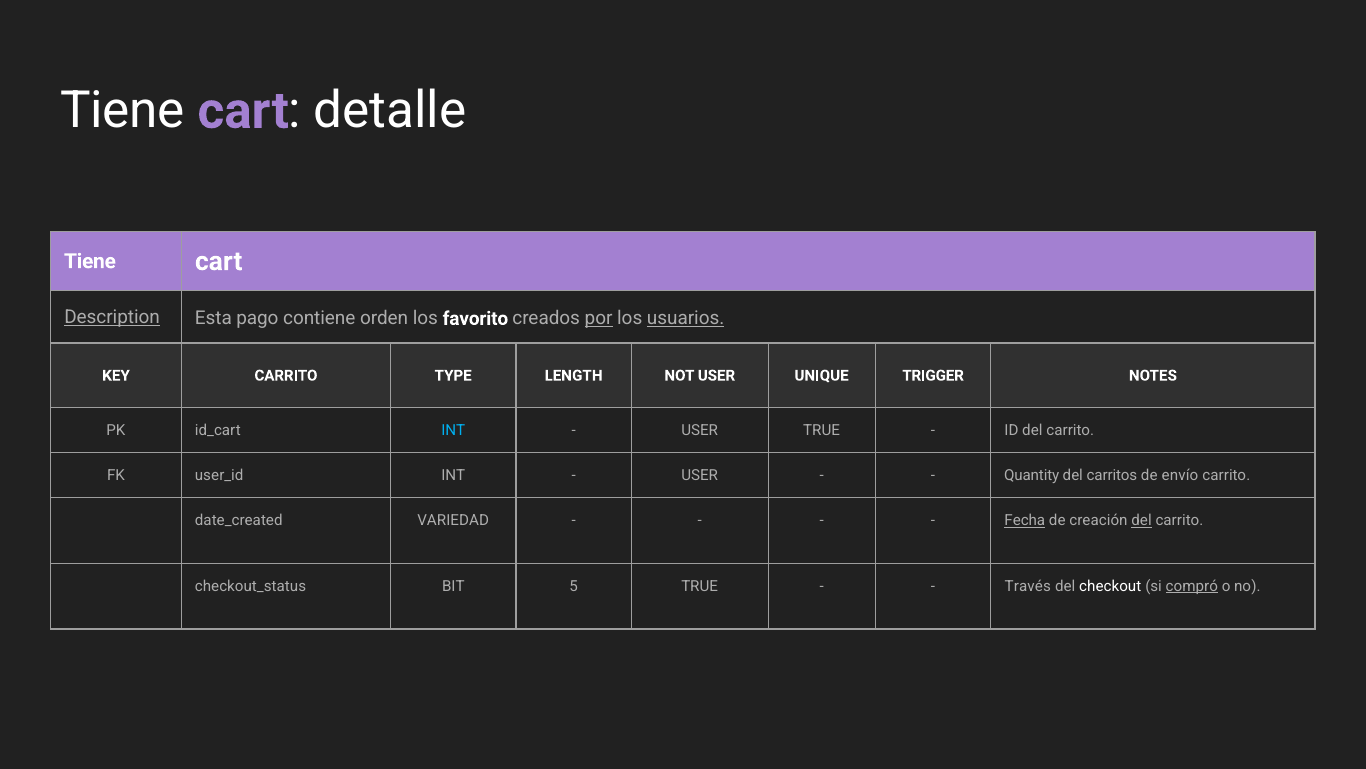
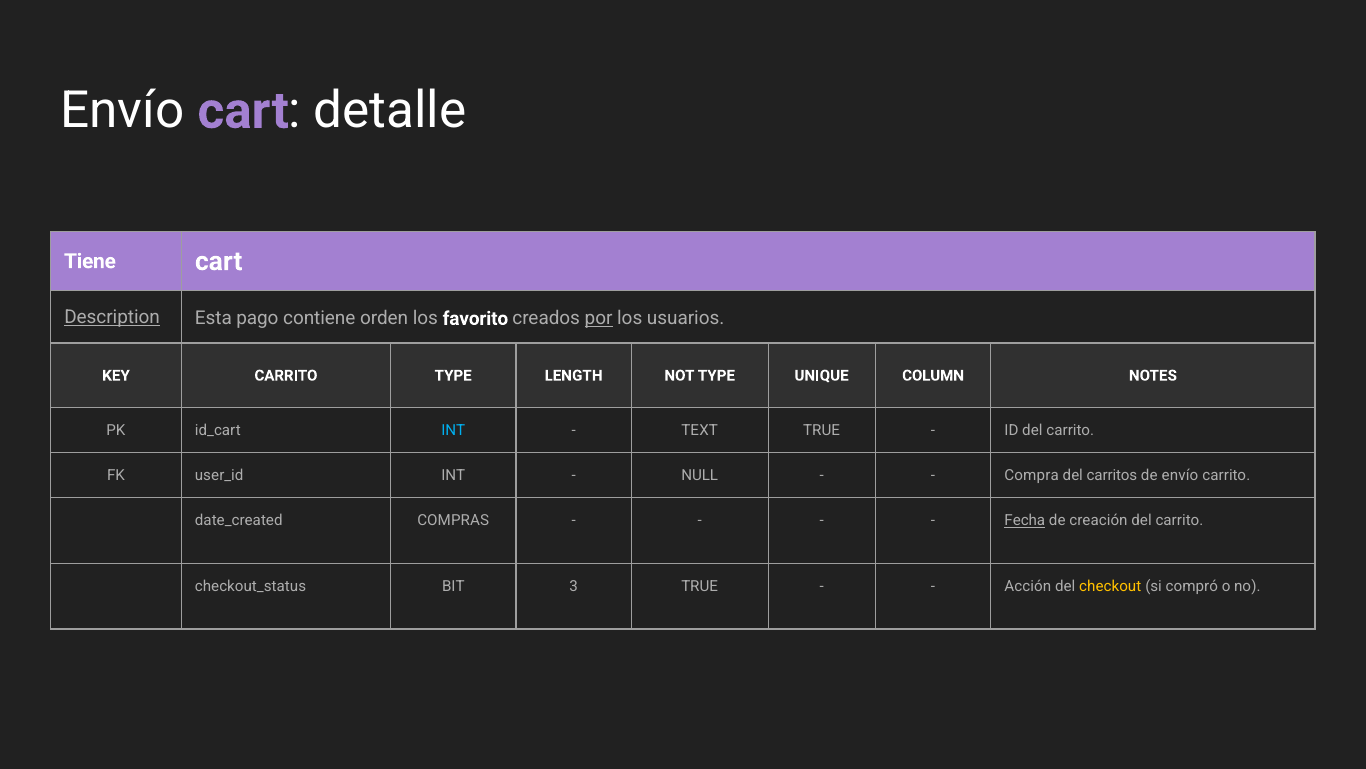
Tiene at (123, 111): Tiene -> Envío
usuarios underline: present -> none
NOT USER: USER -> TYPE
TRIGGER: TRIGGER -> COLUMN
USER at (700, 430): USER -> TEXT
USER at (700, 475): USER -> NULL
Quantity: Quantity -> Compra
VARIEDAD: VARIEDAD -> COMPRAS
del at (1142, 520) underline: present -> none
5: 5 -> 3
Través: Través -> Acción
checkout colour: white -> yellow
compró underline: present -> none
